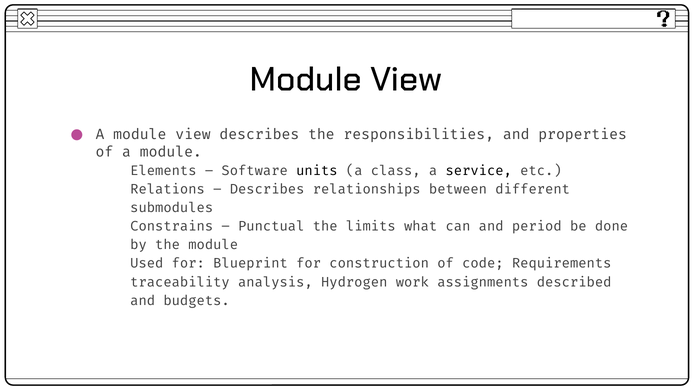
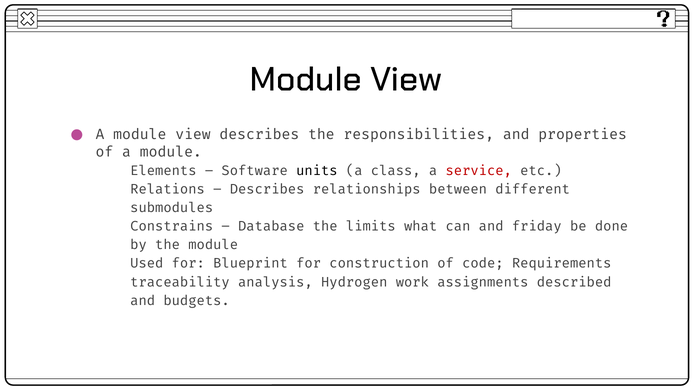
service colour: black -> red
Punctual: Punctual -> Database
period: period -> friday
